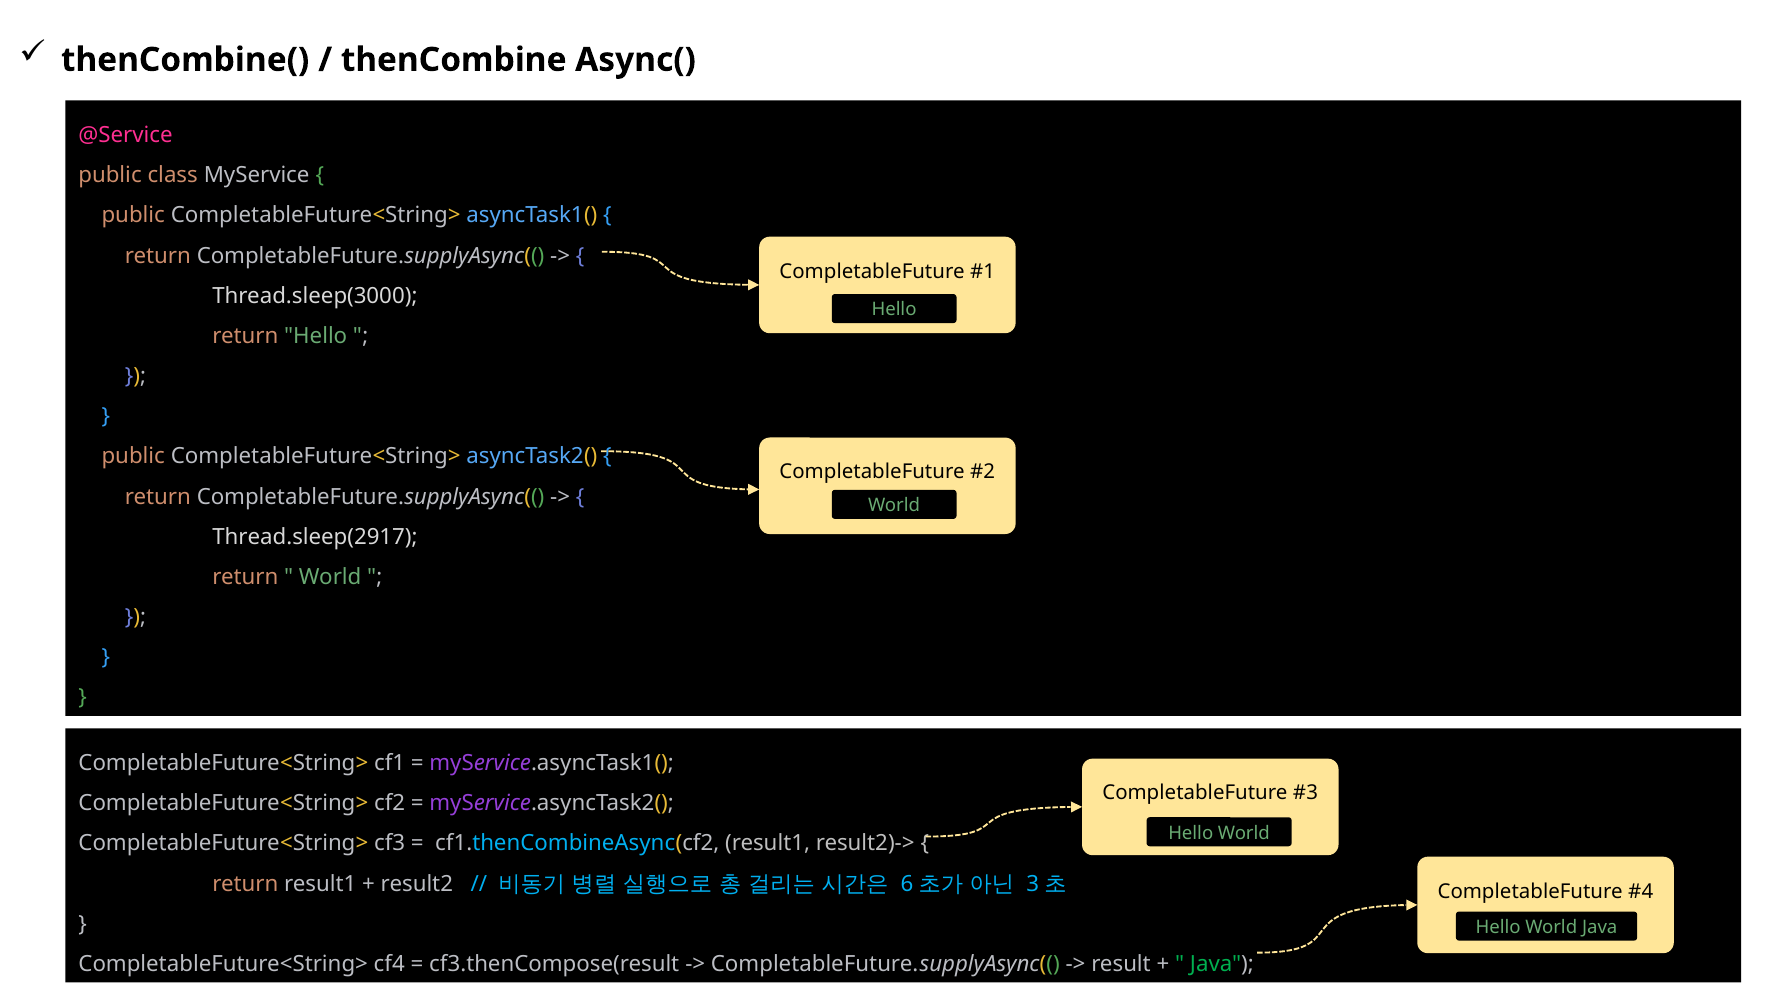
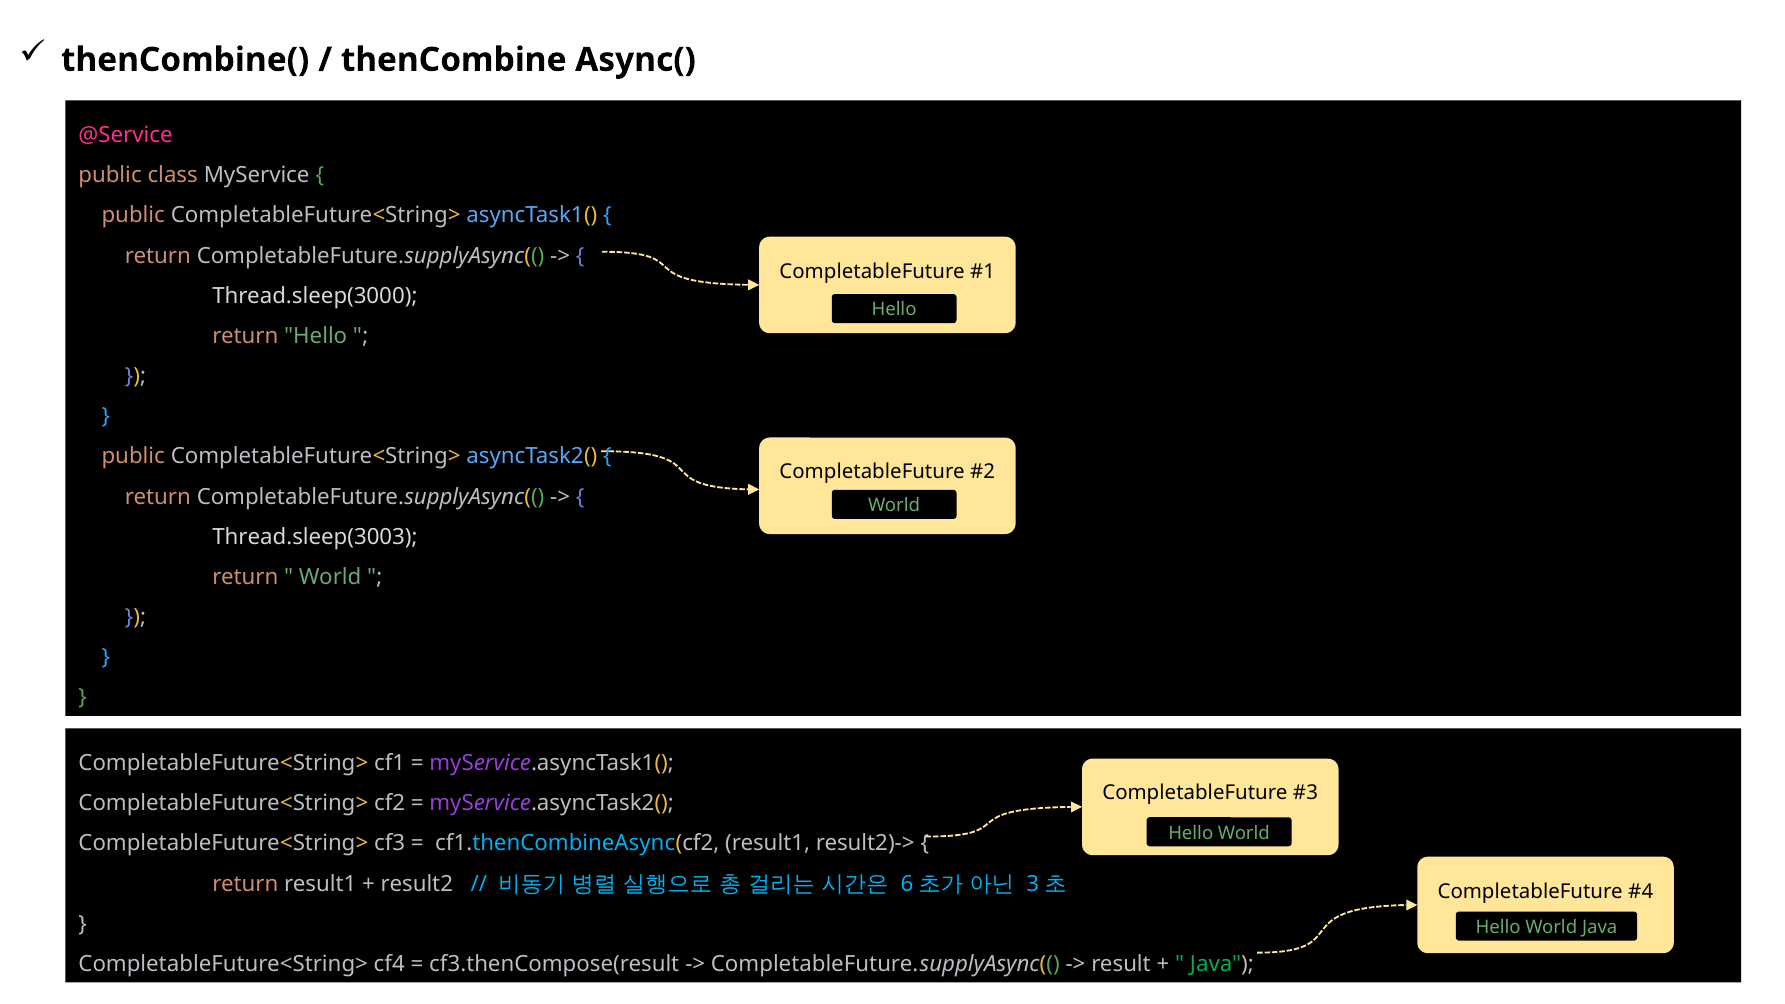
Thread.sleep(2917: Thread.sleep(2917 -> Thread.sleep(3003
